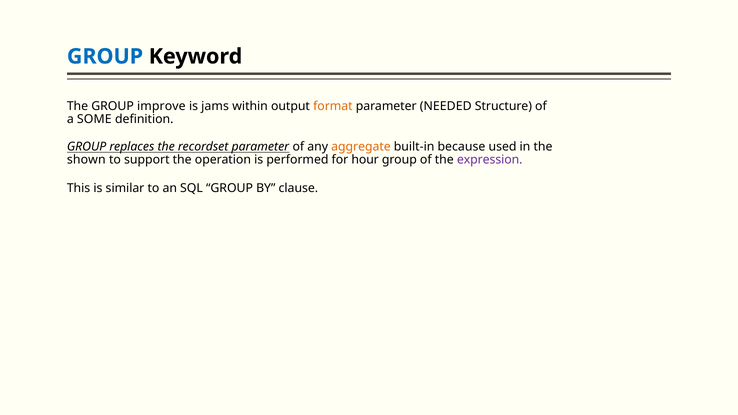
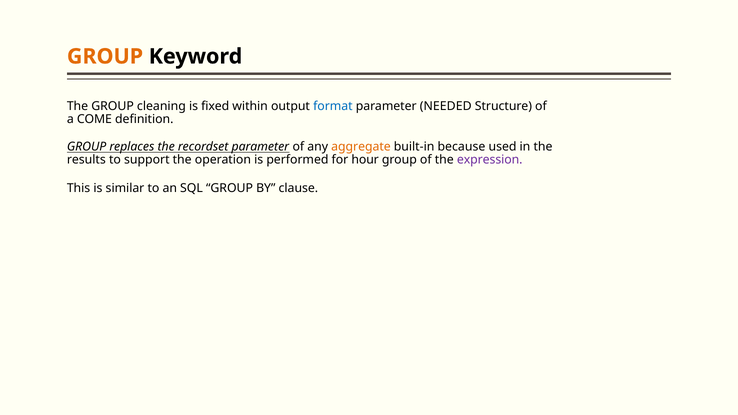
GROUP at (105, 56) colour: blue -> orange
improve: improve -> cleaning
jams: jams -> fixed
format colour: orange -> blue
SOME: SOME -> COME
shown: shown -> results
